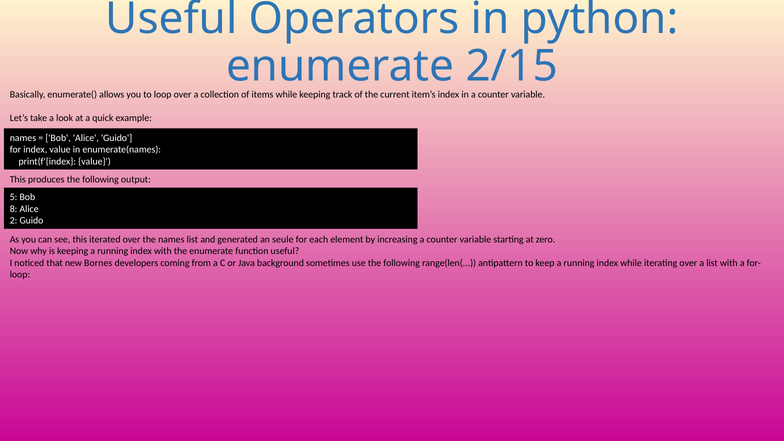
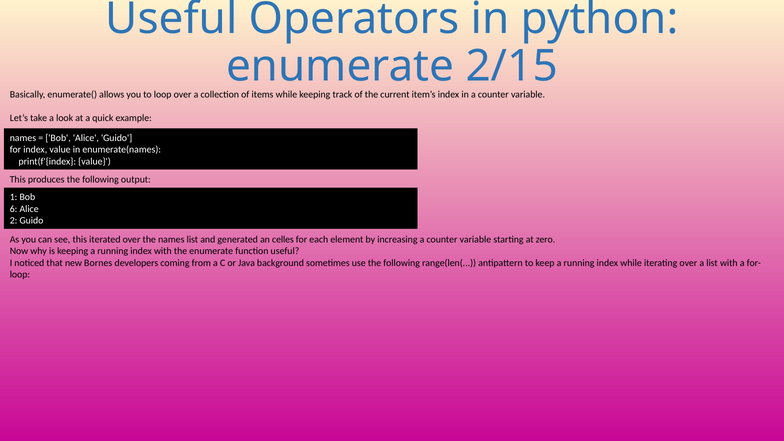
5: 5 -> 1
8: 8 -> 6
seule: seule -> celles
